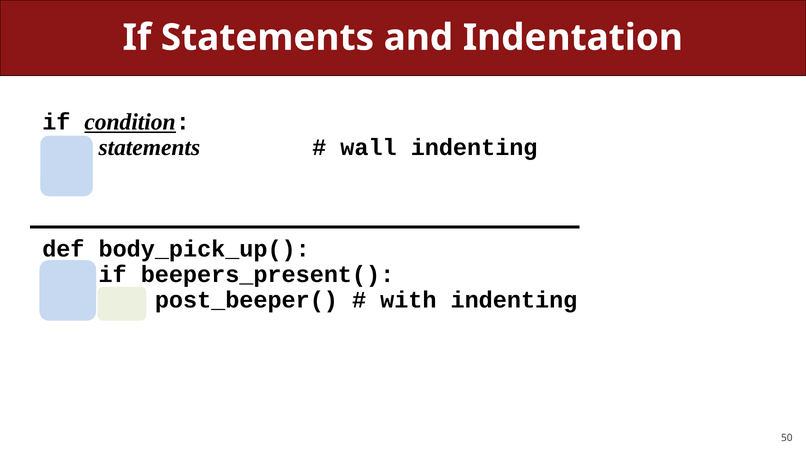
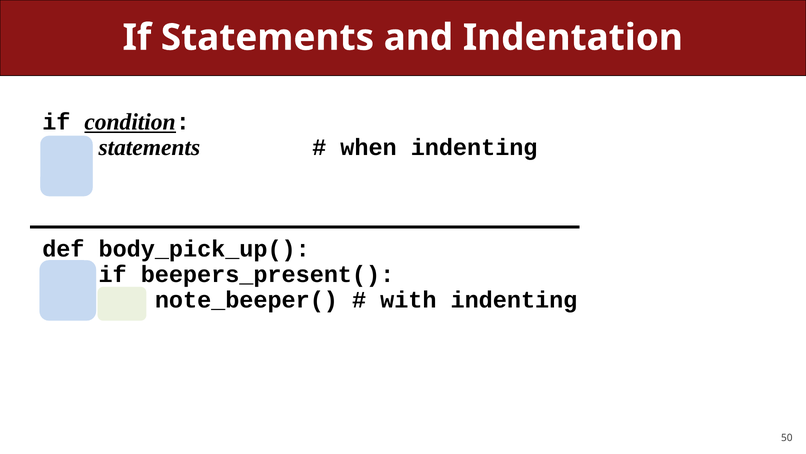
wall: wall -> when
post_beeper(: post_beeper( -> note_beeper(
